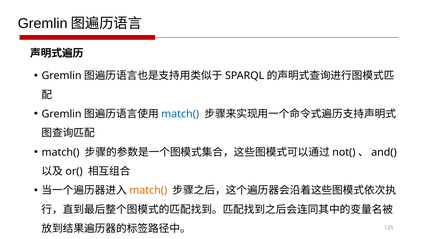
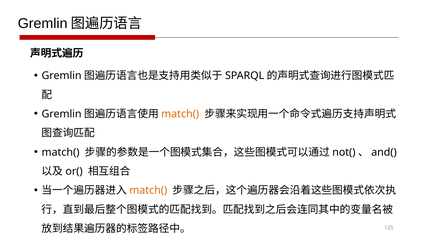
match( at (180, 114) colour: blue -> orange
